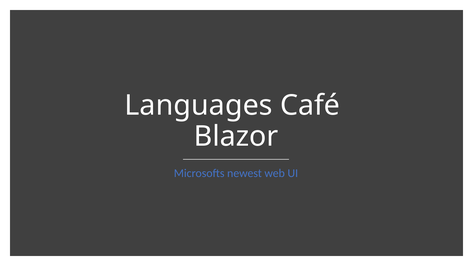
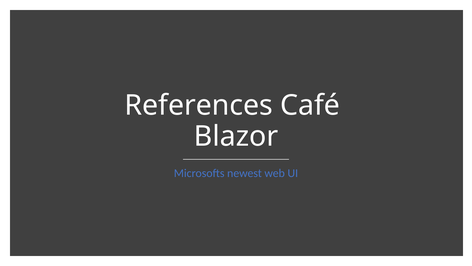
Languages: Languages -> References
